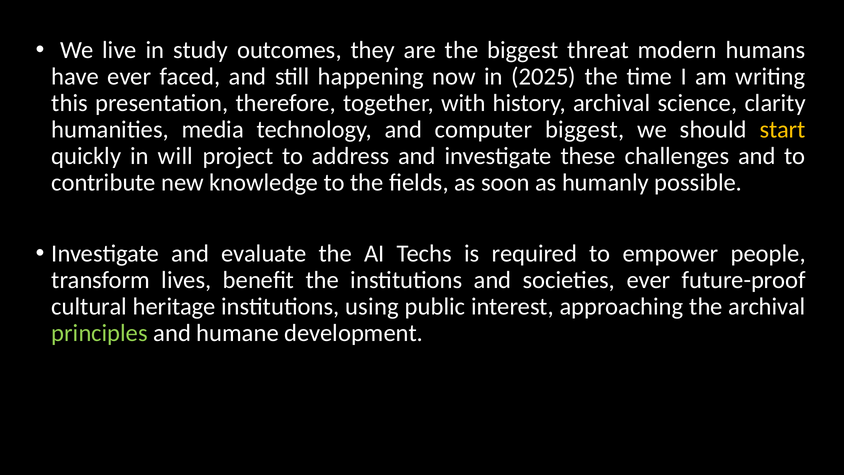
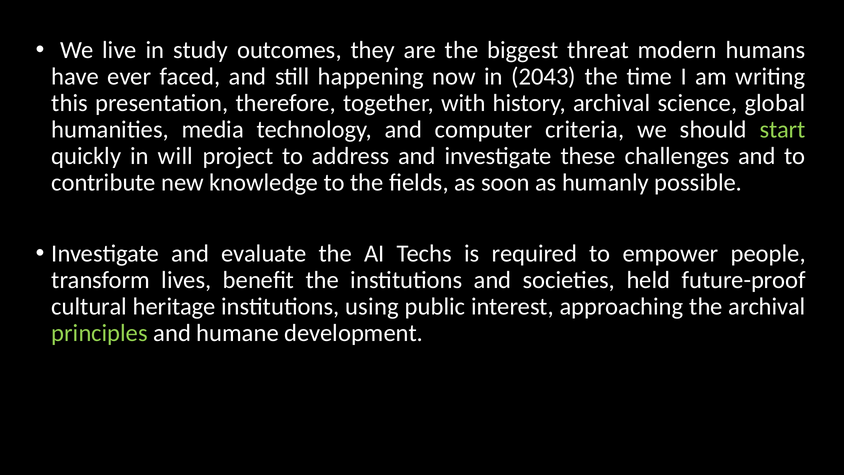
2025: 2025 -> 2043
clarity: clarity -> global
computer biggest: biggest -> criteria
start colour: yellow -> light green
societies ever: ever -> held
